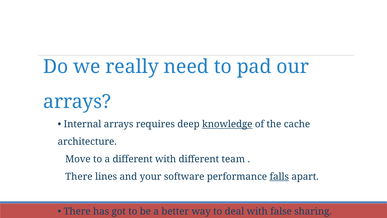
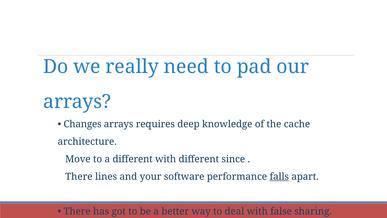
Internal: Internal -> Changes
knowledge underline: present -> none
team: team -> since
